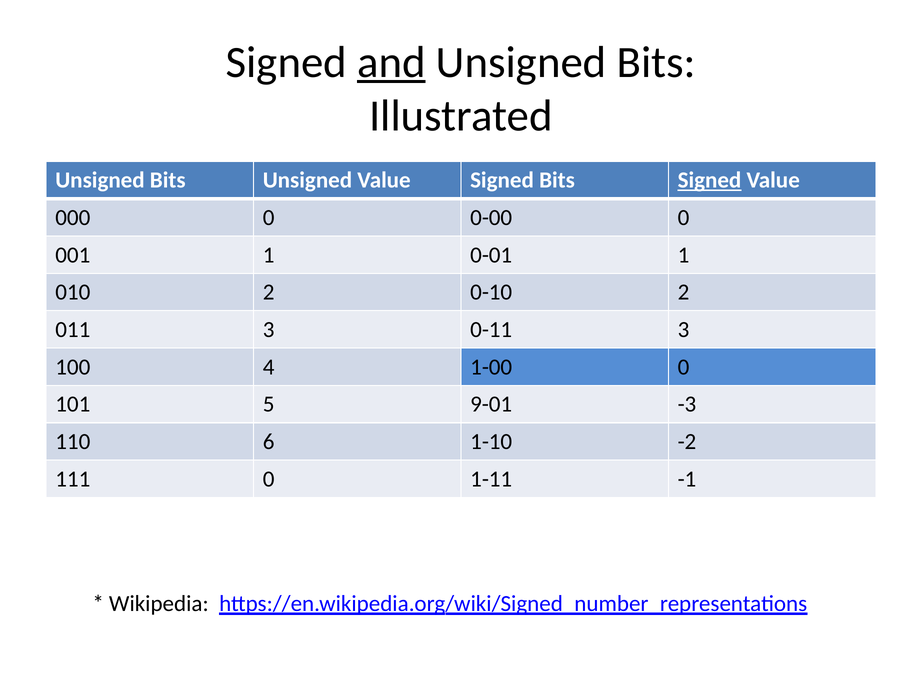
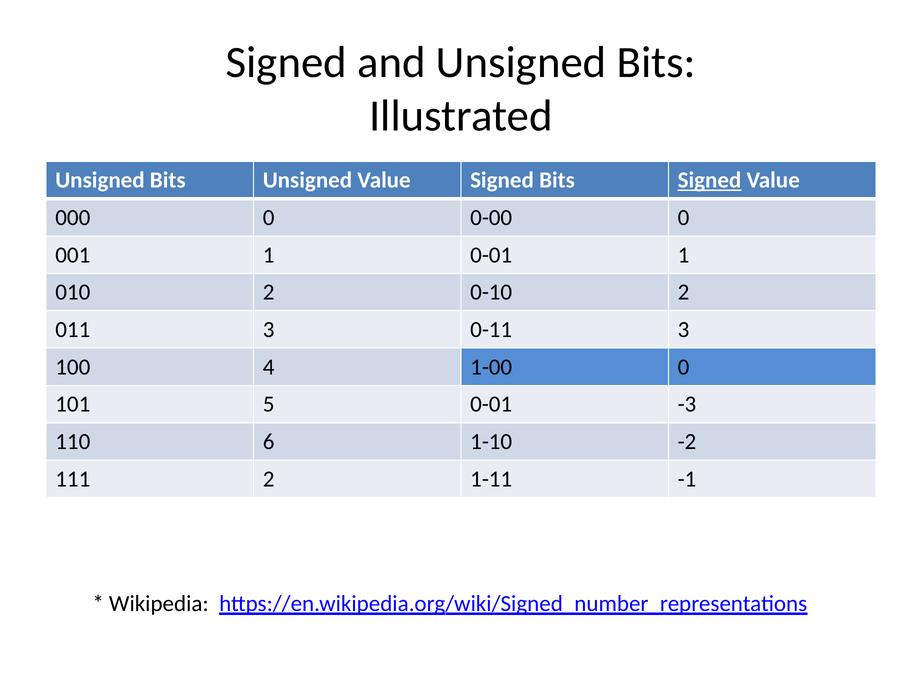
and underline: present -> none
5 9-01: 9-01 -> 0-01
111 0: 0 -> 2
